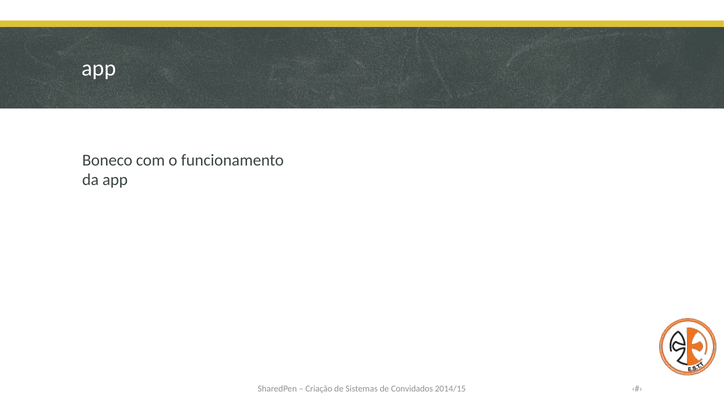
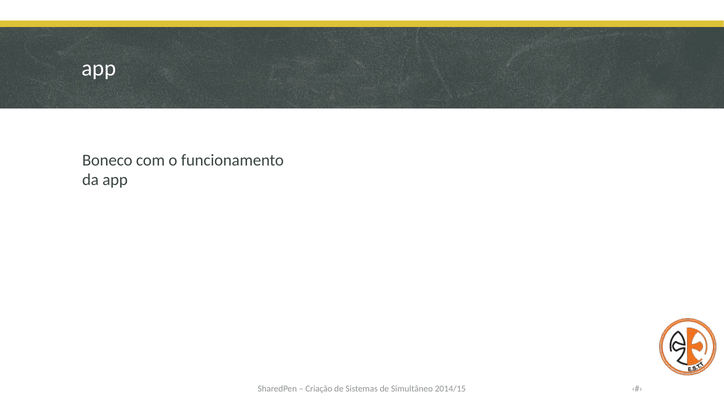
Convidados: Convidados -> Simultâneo
